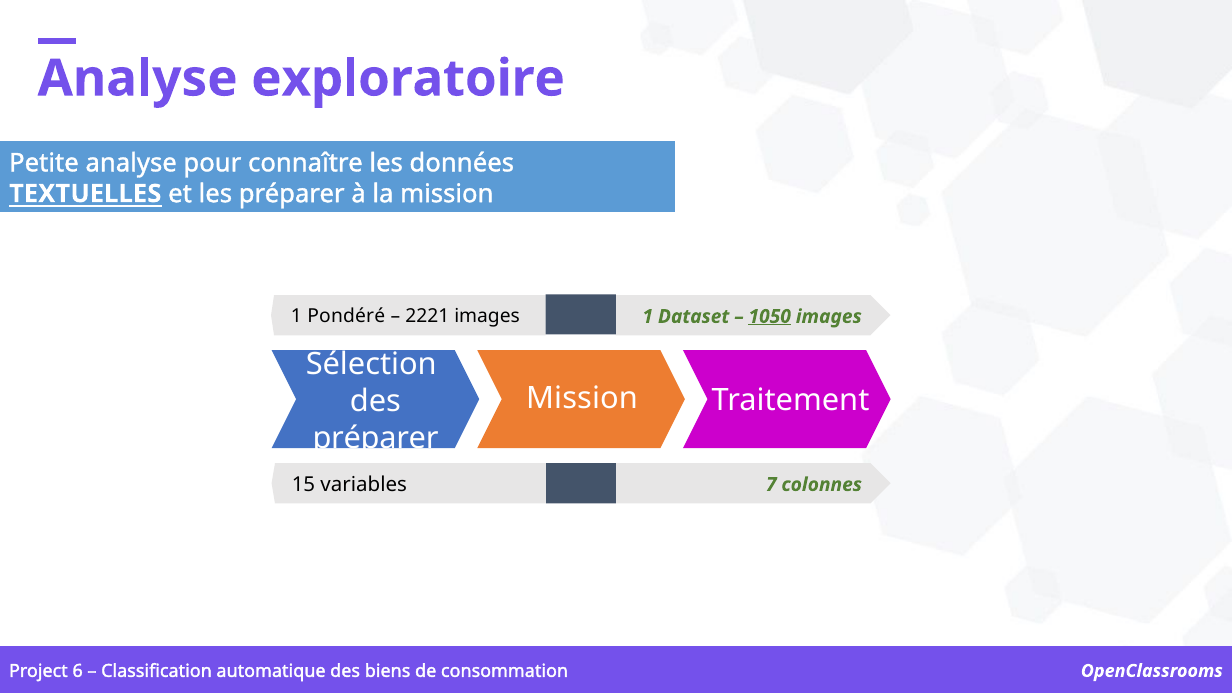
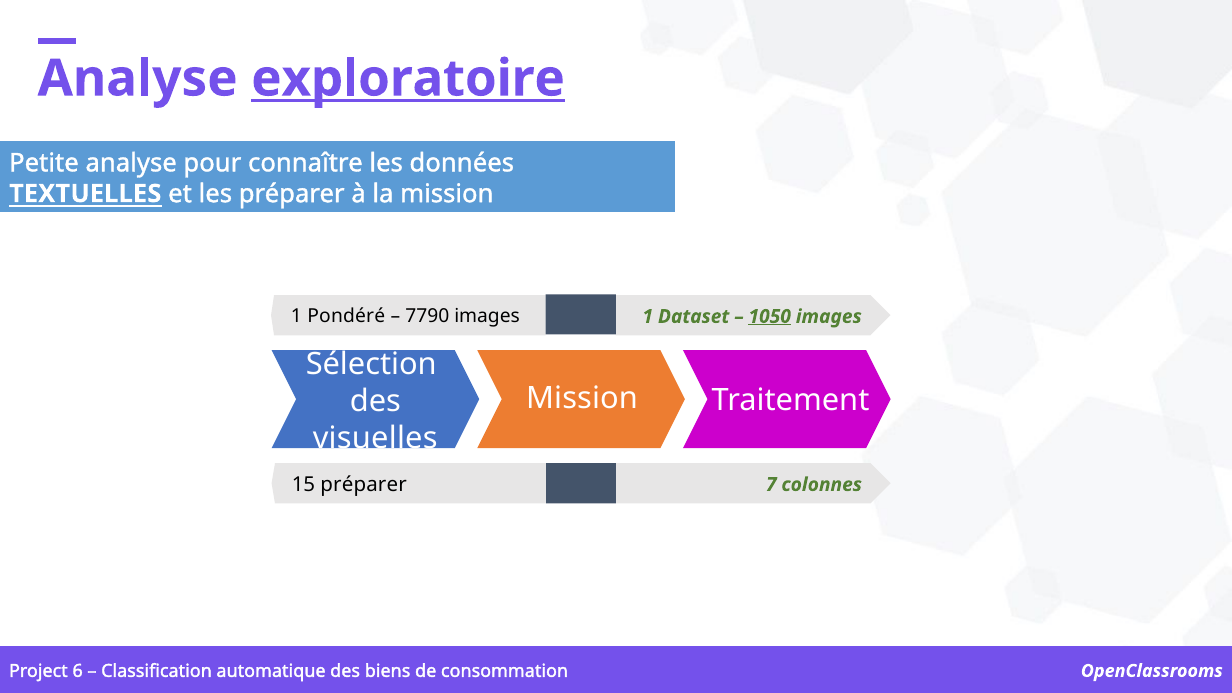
exploratoire underline: none -> present
2221: 2221 -> 7790
préparer at (376, 438): préparer -> visuelles
15 variables: variables -> préparer
